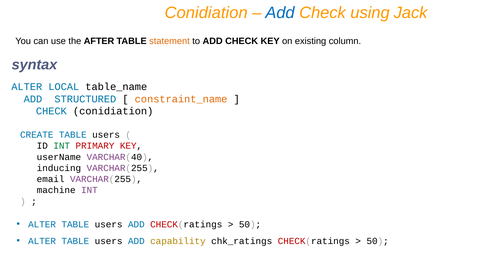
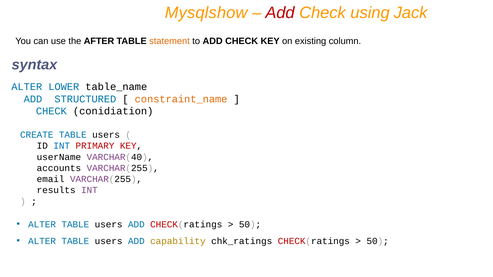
Conidiation at (206, 13): Conidiation -> Mysqlshow
Add at (280, 13) colour: blue -> red
LOCAL: LOCAL -> LOWER
INT at (62, 146) colour: green -> blue
inducing: inducing -> accounts
machine: machine -> results
